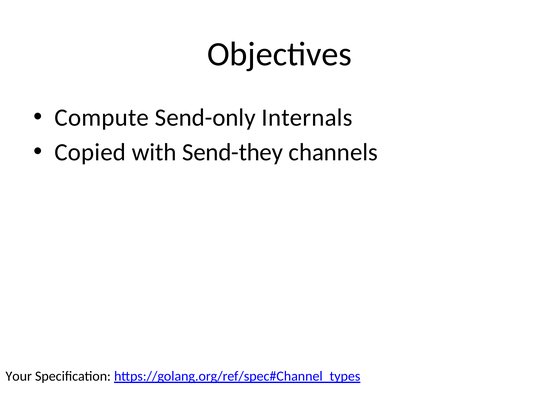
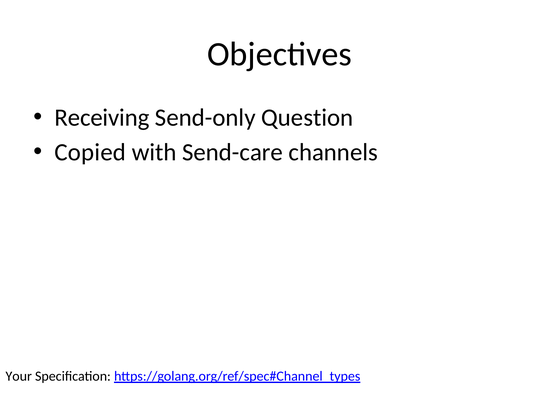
Compute: Compute -> Receiving
Internals: Internals -> Question
Send-they: Send-they -> Send-care
